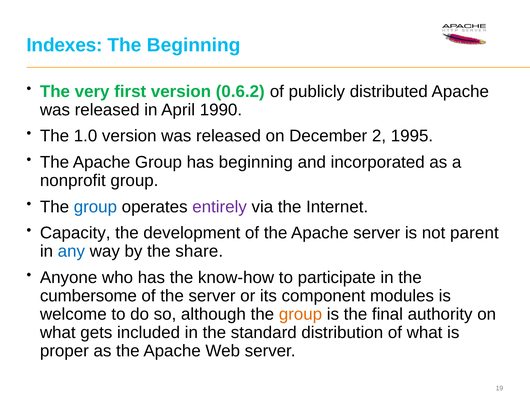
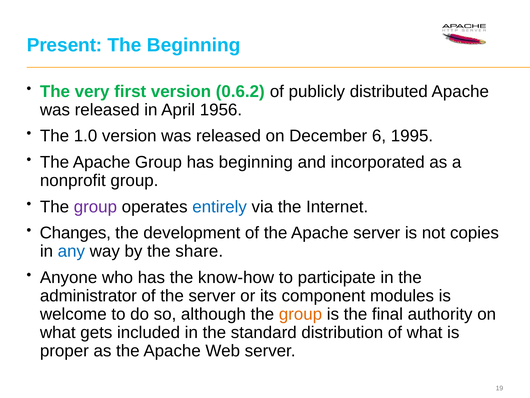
Indexes: Indexes -> Present
1990: 1990 -> 1956
2: 2 -> 6
group at (95, 207) colour: blue -> purple
entirely colour: purple -> blue
Capacity: Capacity -> Changes
parent: parent -> copies
cumbersome: cumbersome -> administrator
